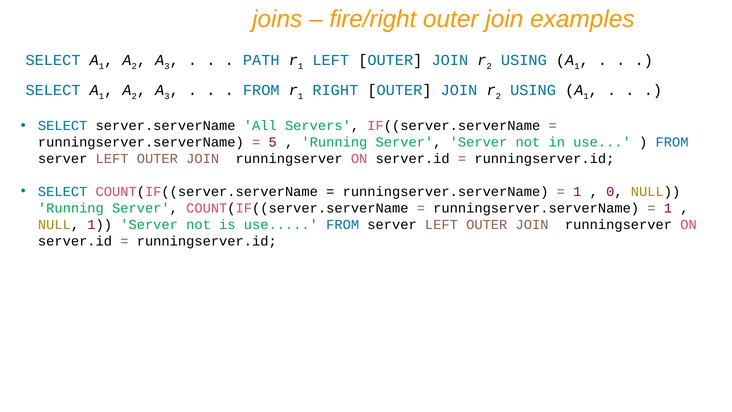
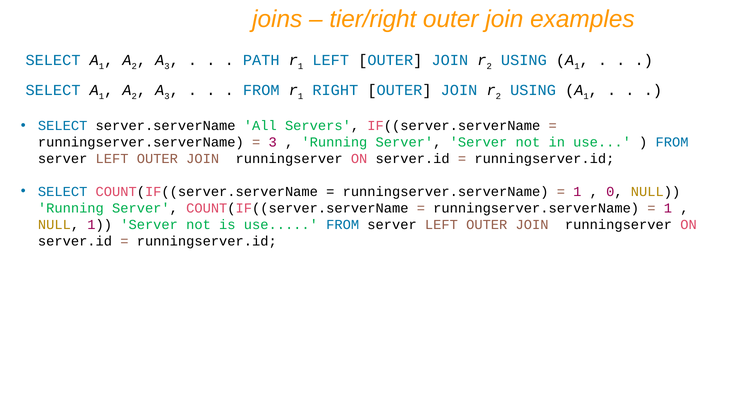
fire/right: fire/right -> tier/right
5 at (273, 142): 5 -> 3
